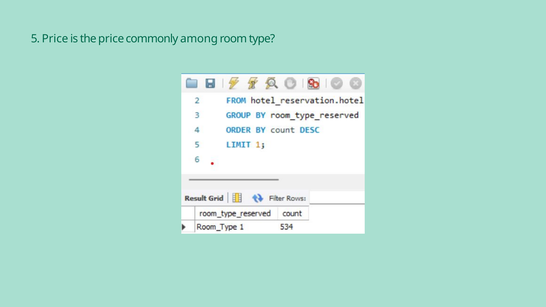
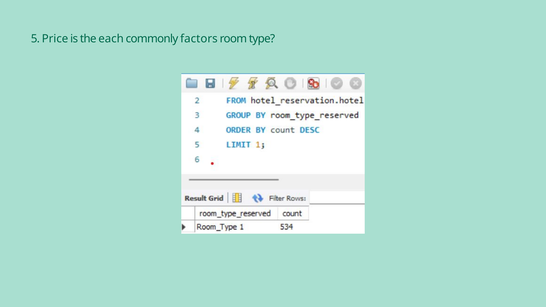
the price: price -> each
among: among -> factors
